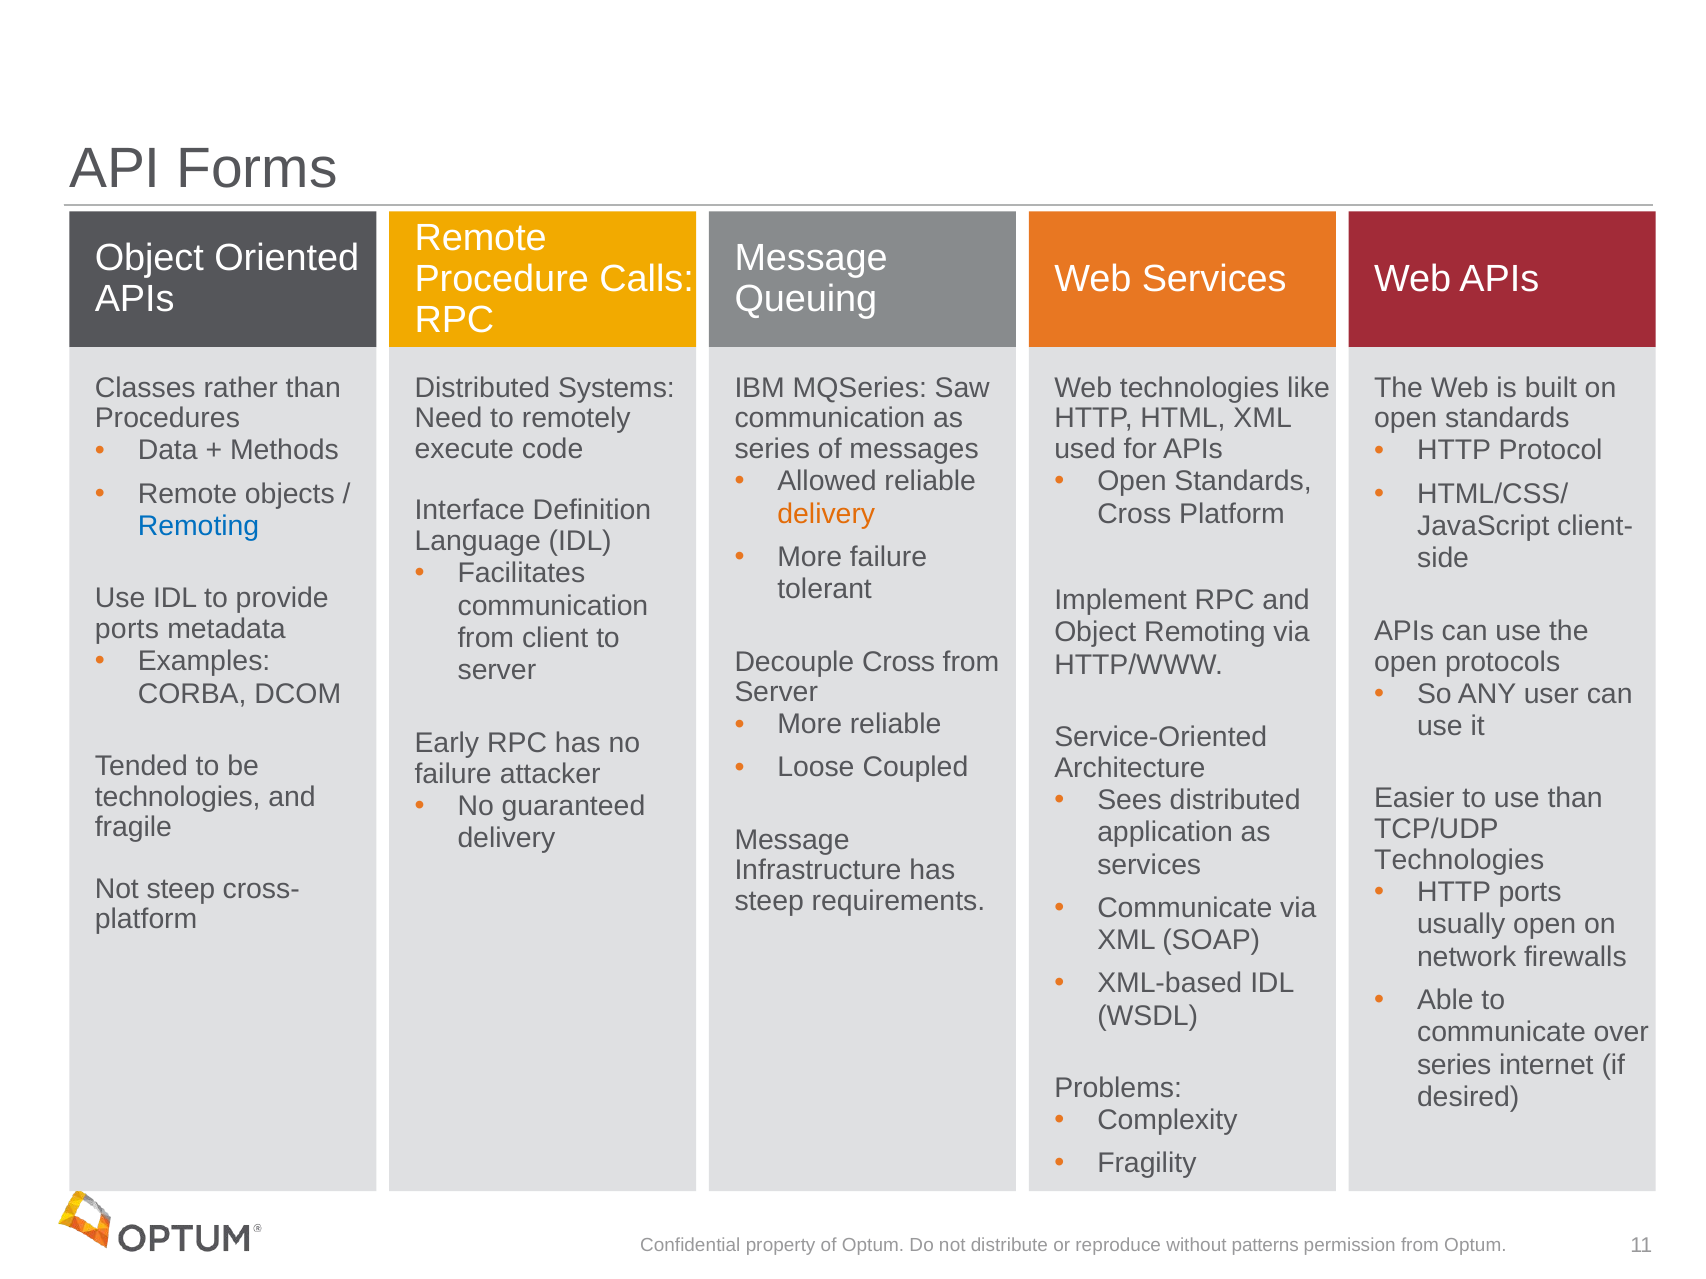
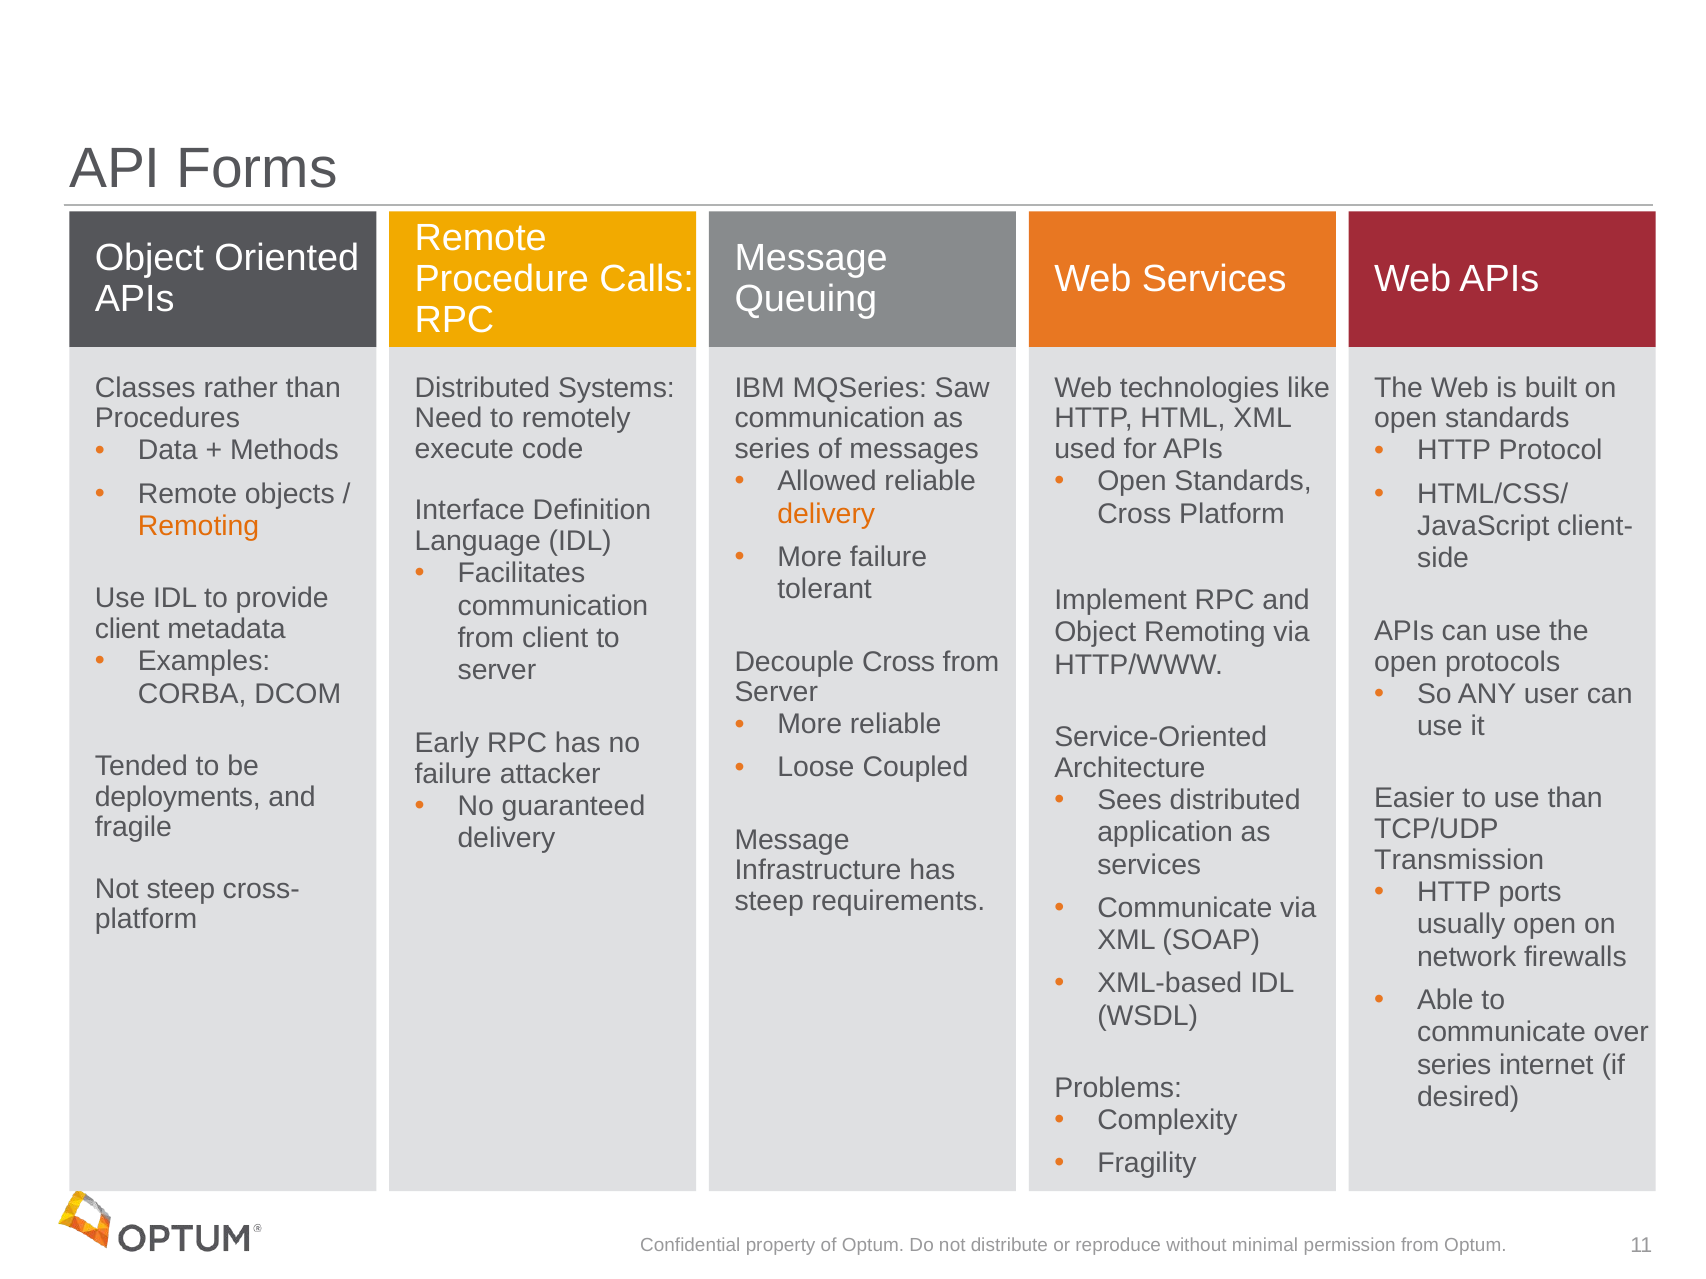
Remoting at (199, 526) colour: blue -> orange
ports at (127, 629): ports -> client
technologies at (178, 797): technologies -> deployments
Technologies at (1459, 860): Technologies -> Transmission
patterns: patterns -> minimal
